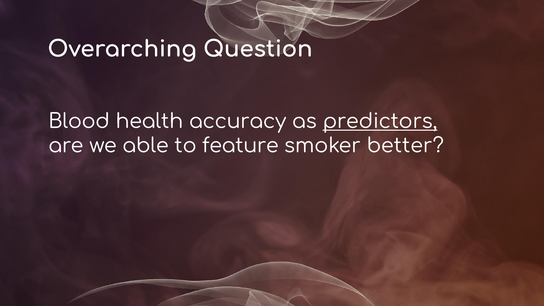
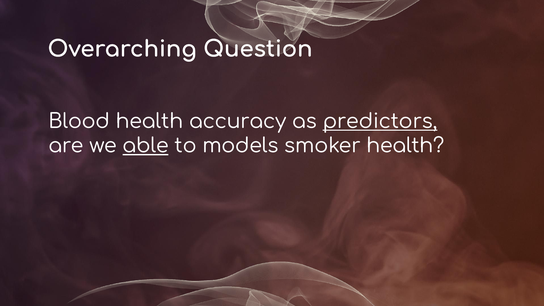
able underline: none -> present
feature: feature -> models
smoker better: better -> health
